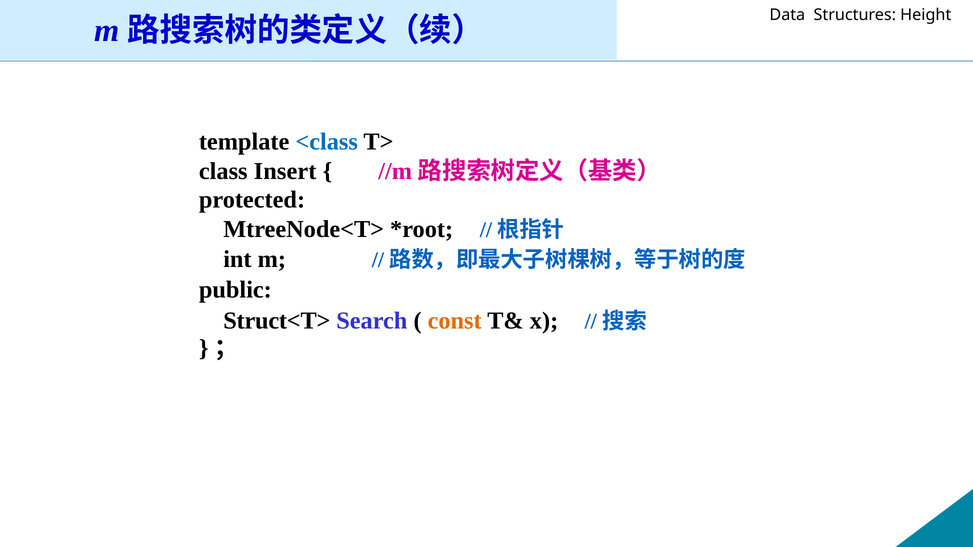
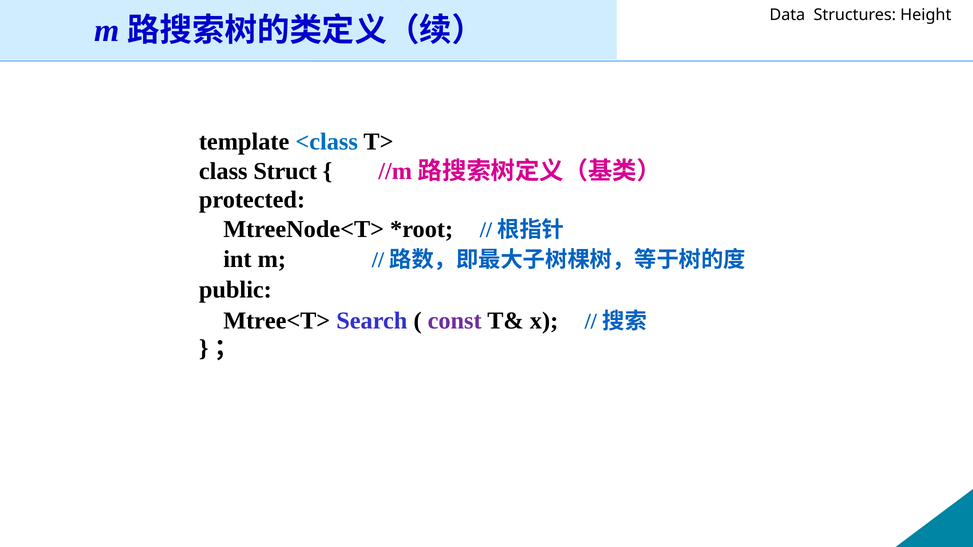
Insert: Insert -> Struct
Struct<T>: Struct<T> -> Mtree<T>
const colour: orange -> purple
